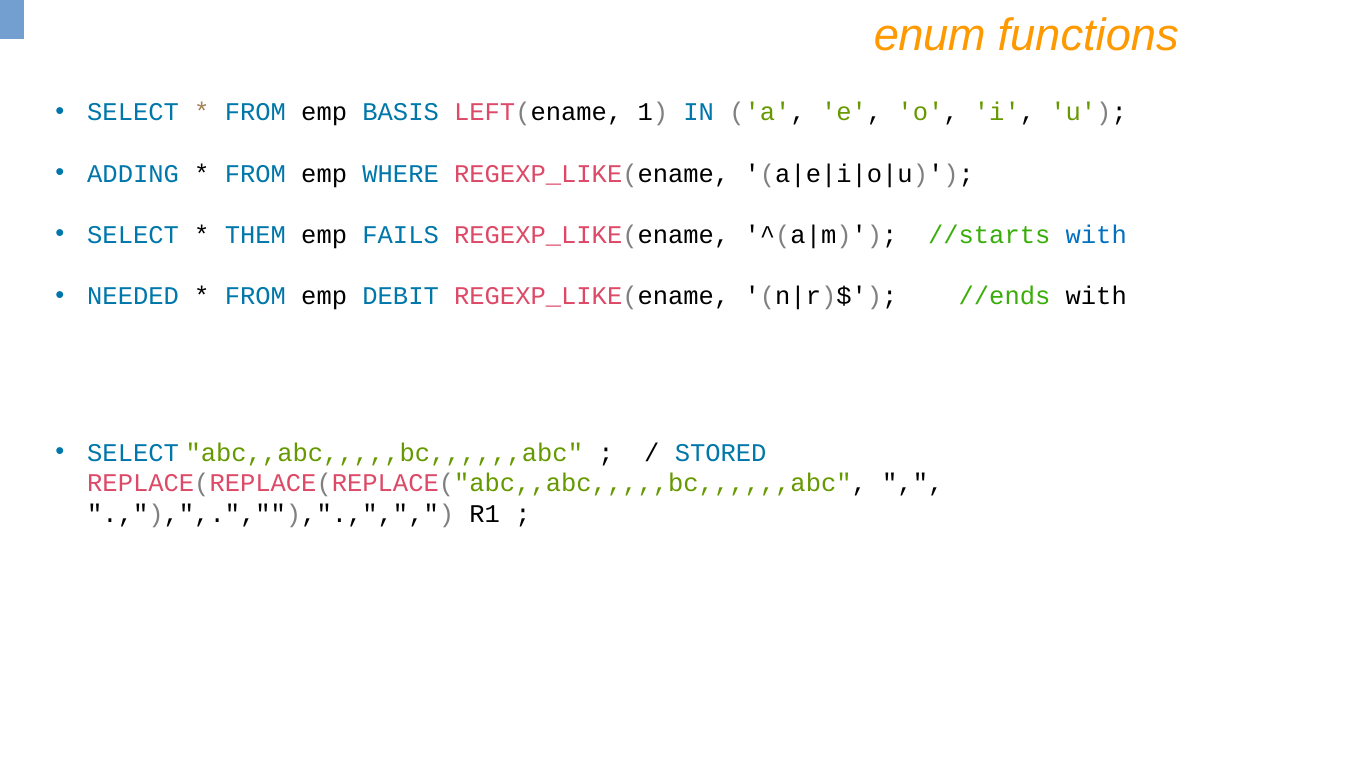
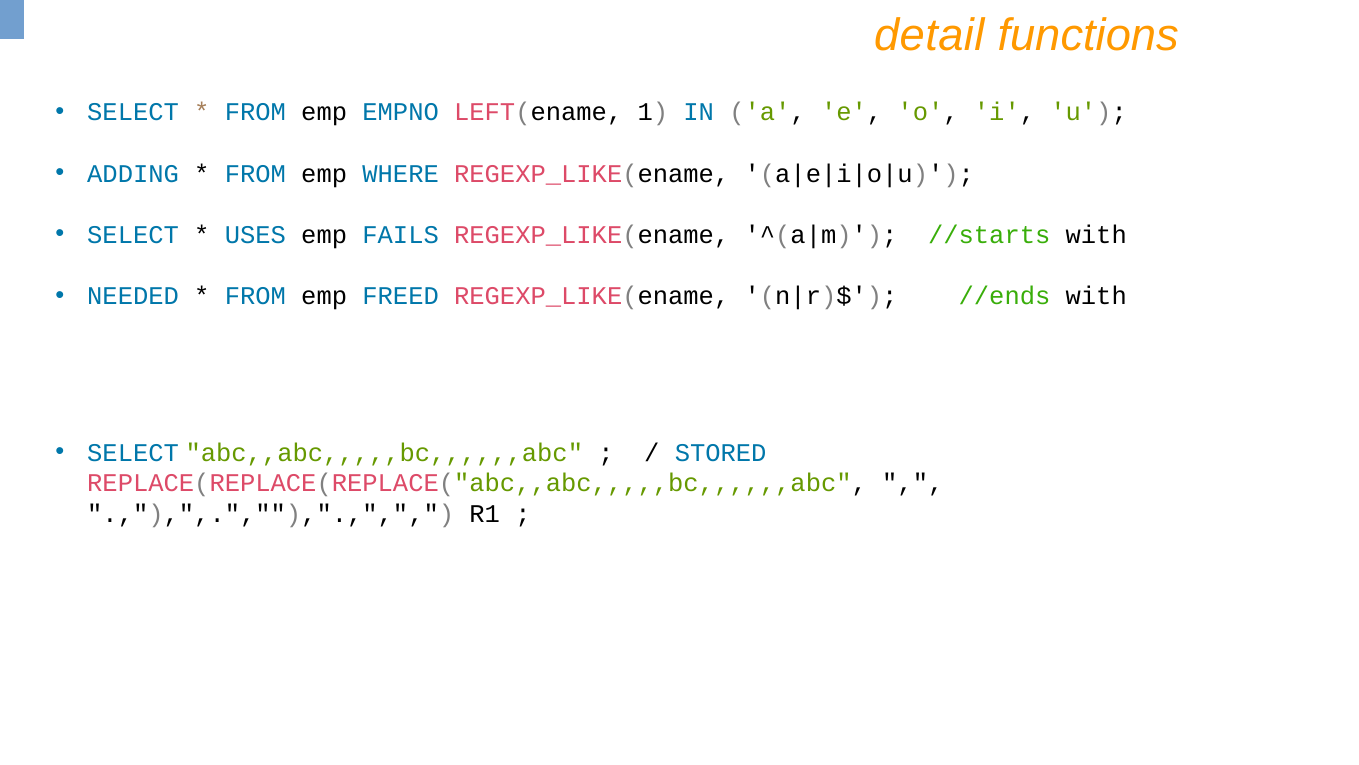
enum: enum -> detail
BASIS: BASIS -> EMPNO
THEM: THEM -> USES
with at (1096, 235) colour: blue -> black
DEBIT: DEBIT -> FREED
